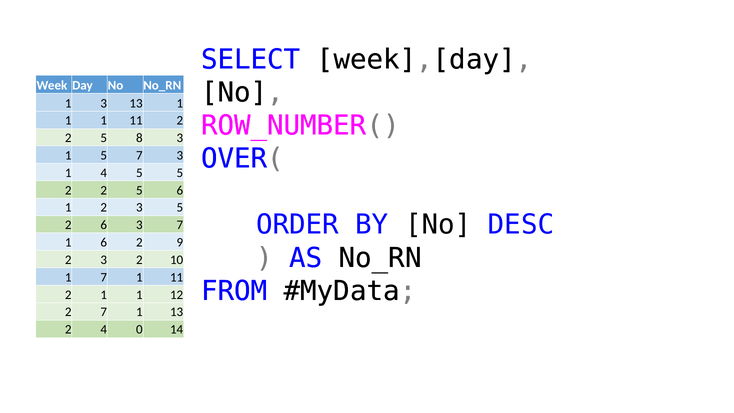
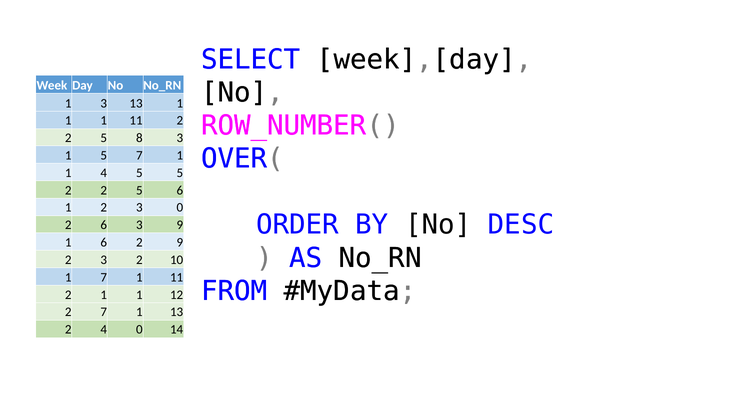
3 at (180, 155): 3 -> 1
5 at (180, 208): 5 -> 0
7 at (180, 225): 7 -> 9
